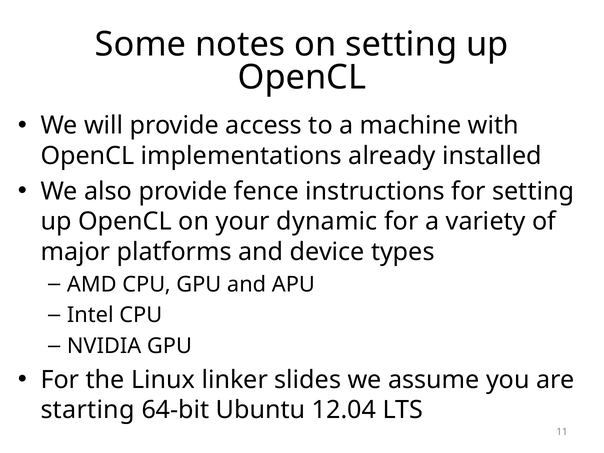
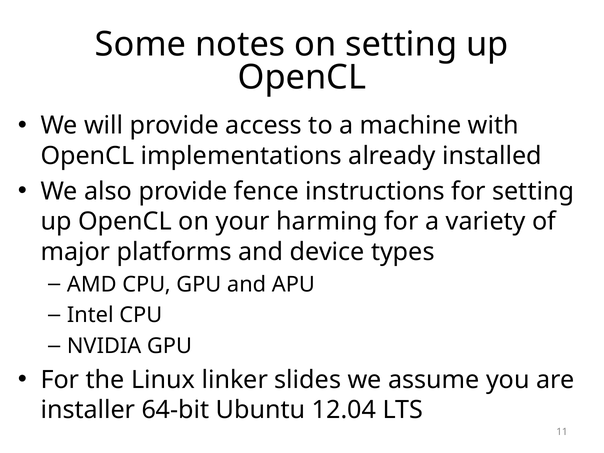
dynamic: dynamic -> harming
starting: starting -> installer
